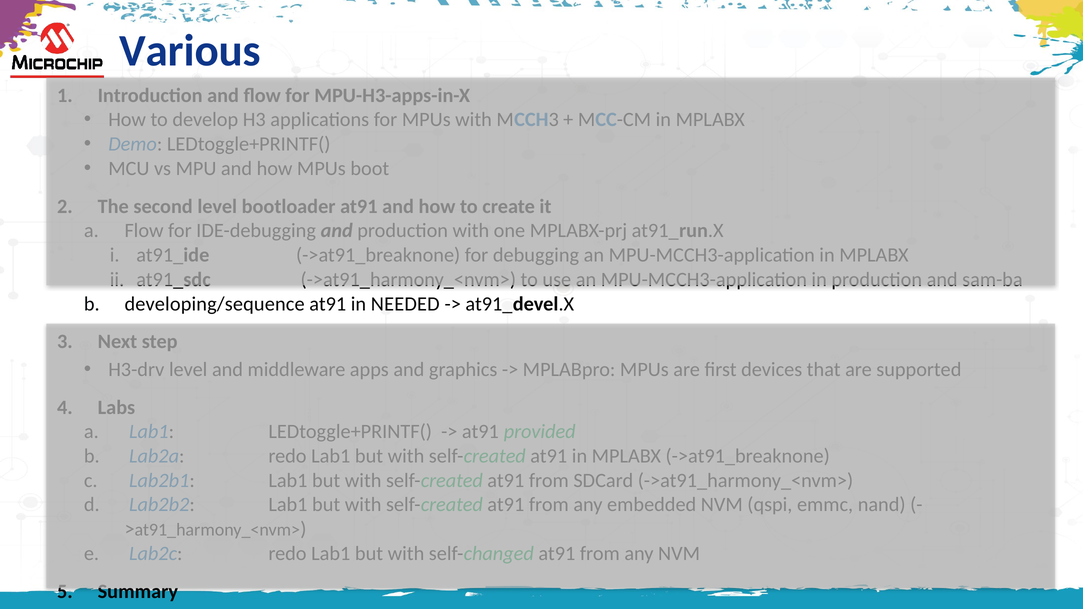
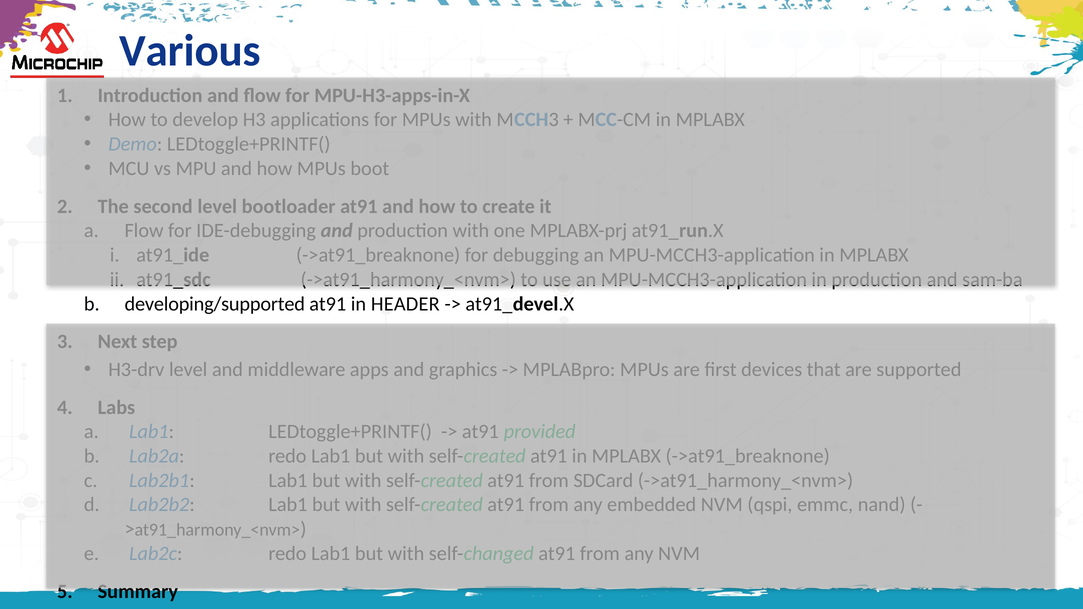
developing/sequence: developing/sequence -> developing/supported
NEEDED: NEEDED -> HEADER
